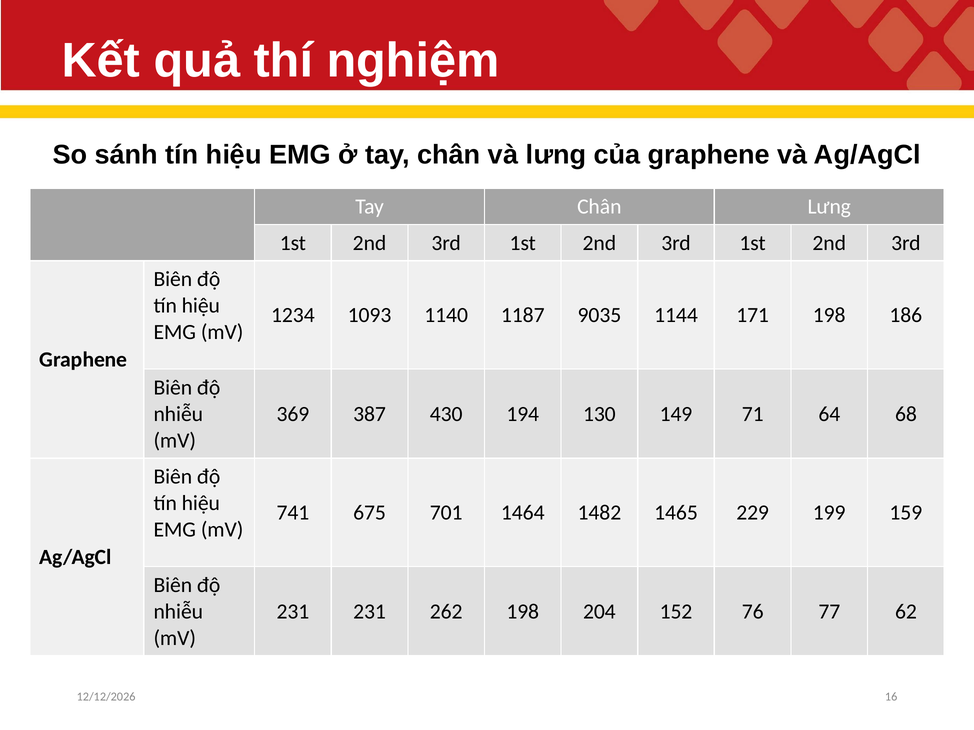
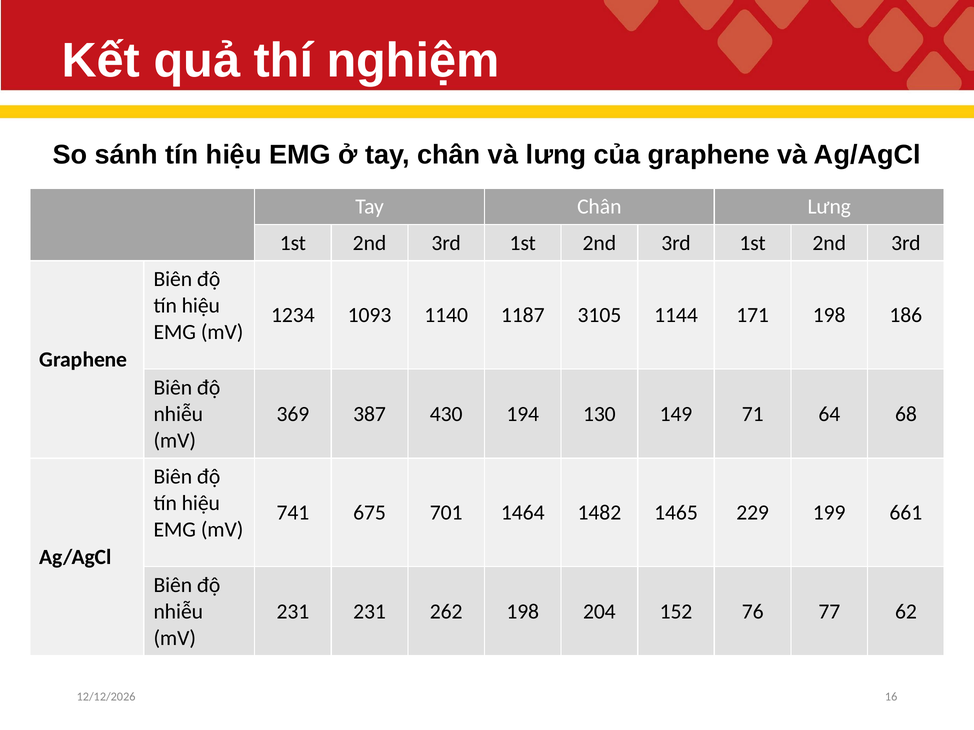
9035: 9035 -> 3105
159: 159 -> 661
